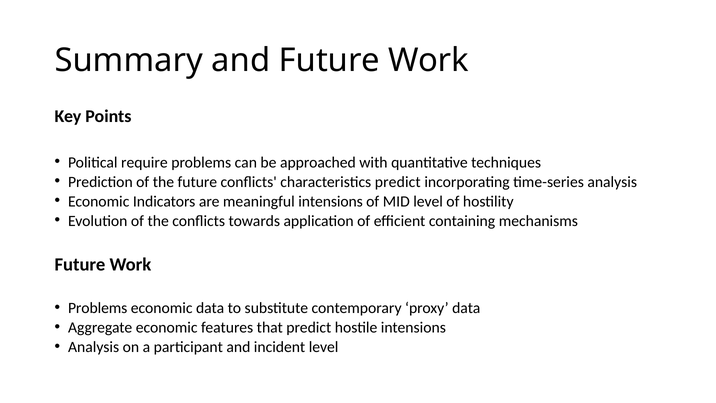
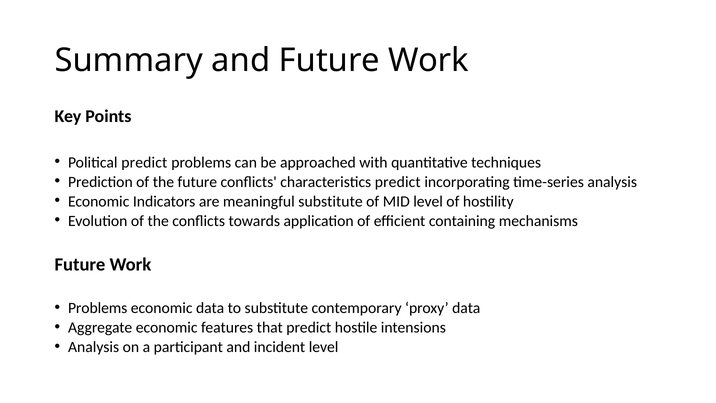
Political require: require -> predict
meaningful intensions: intensions -> substitute
